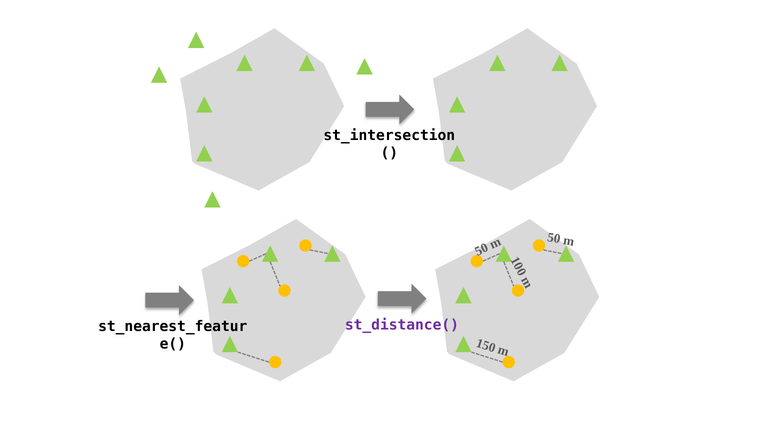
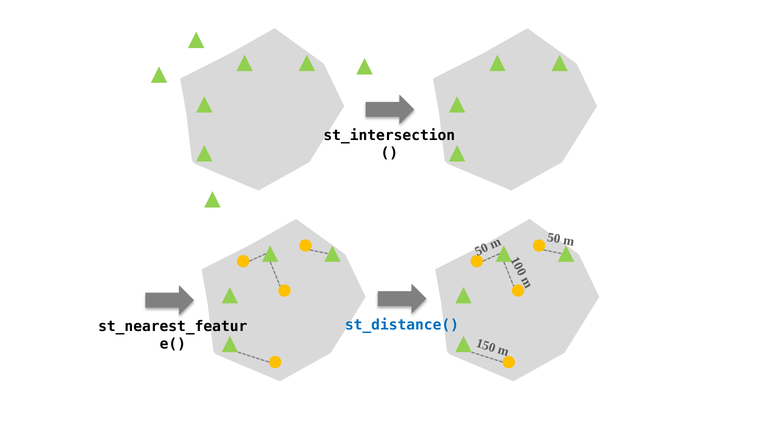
st_distance( colour: purple -> blue
